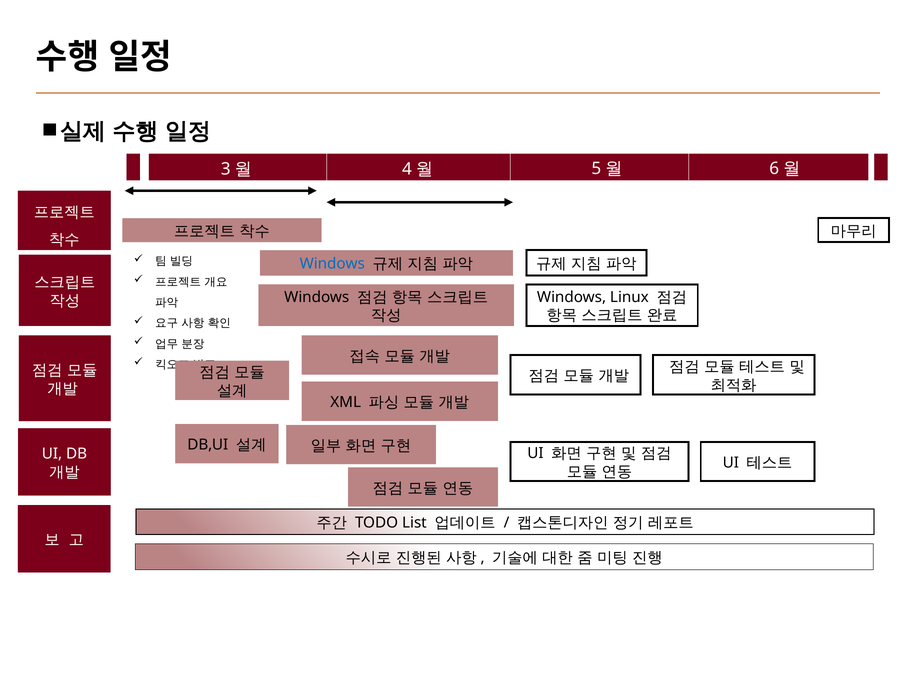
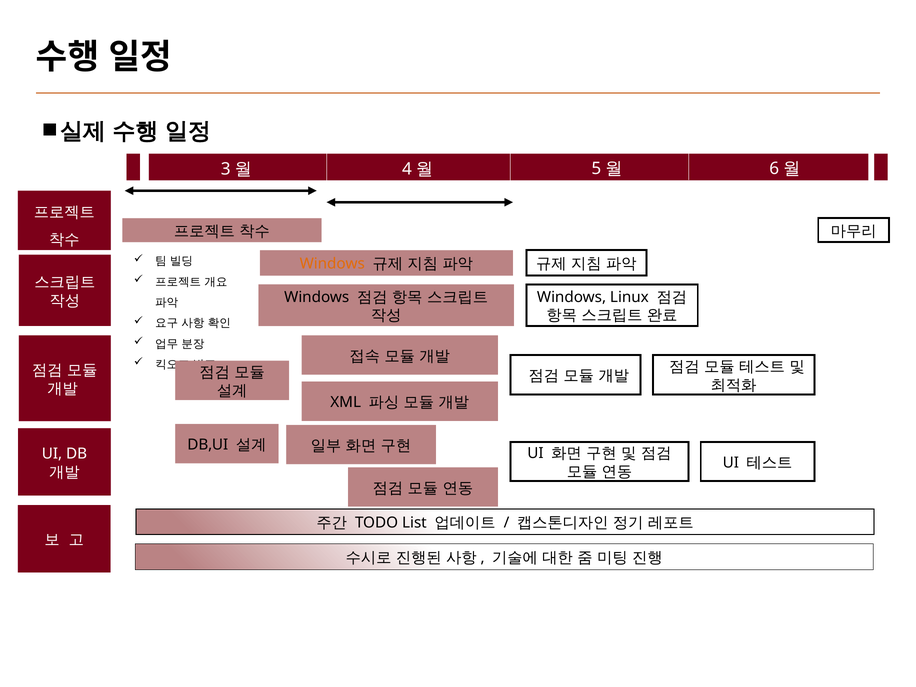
Windows at (332, 264) colour: blue -> orange
